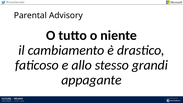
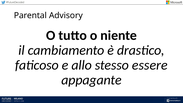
grandi: grandi -> essere
